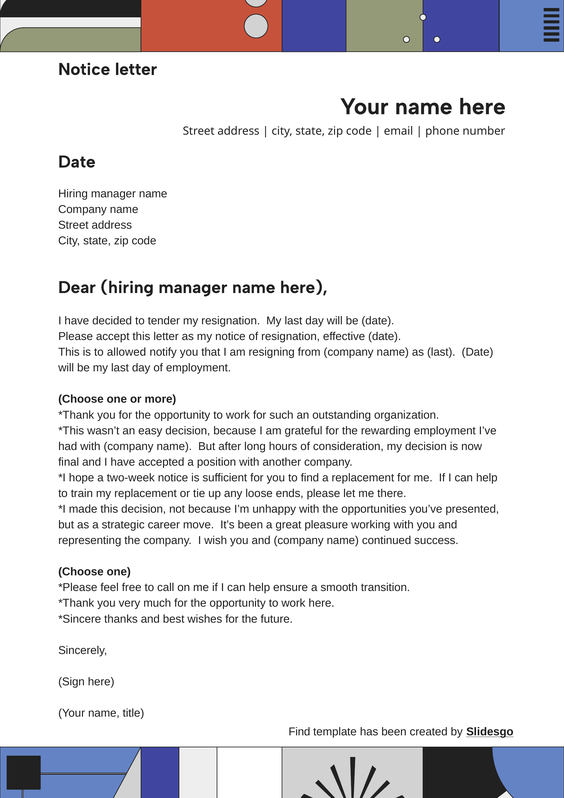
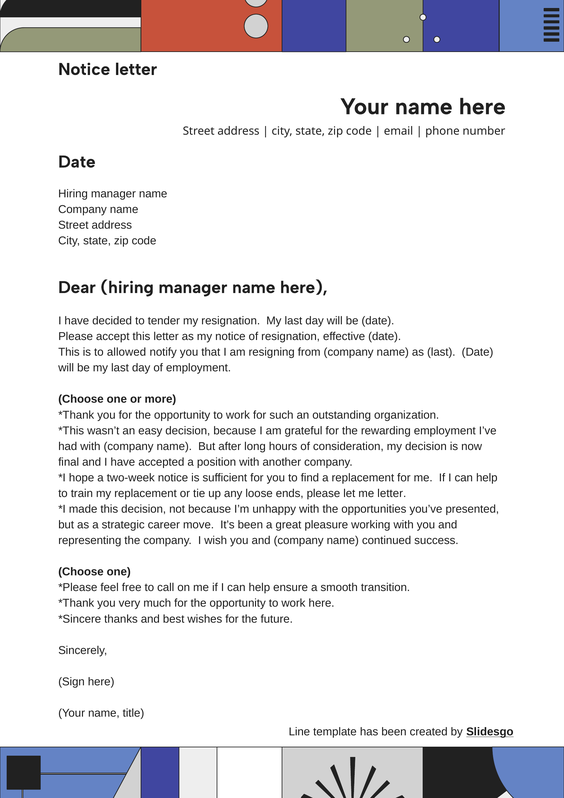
me there: there -> letter
Find at (299, 732): Find -> Line
